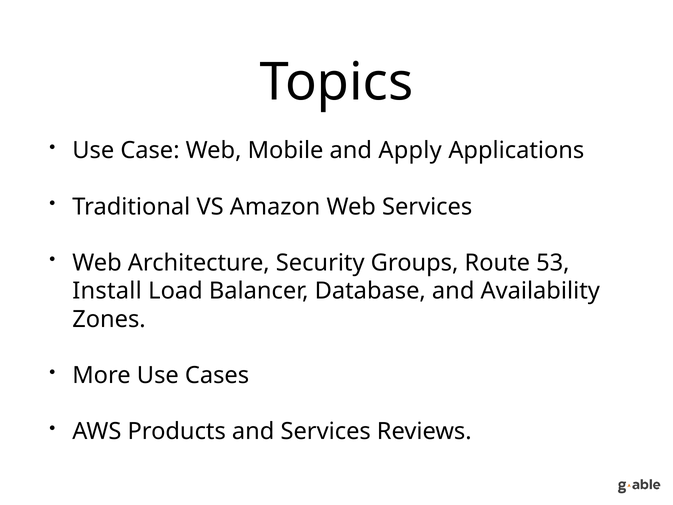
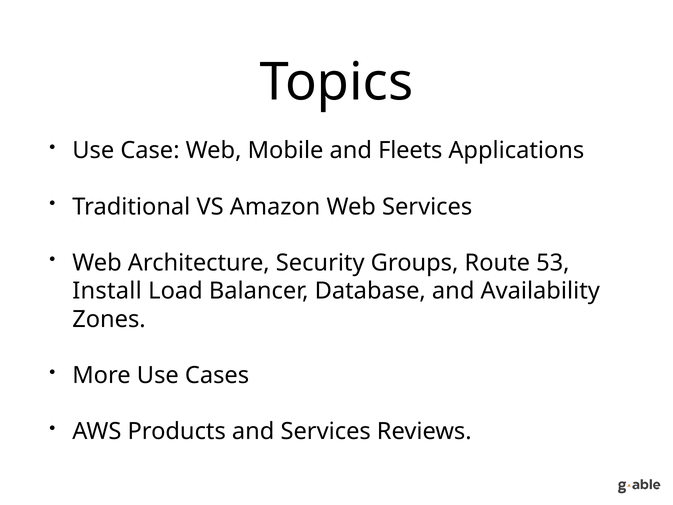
Apply: Apply -> Fleets
